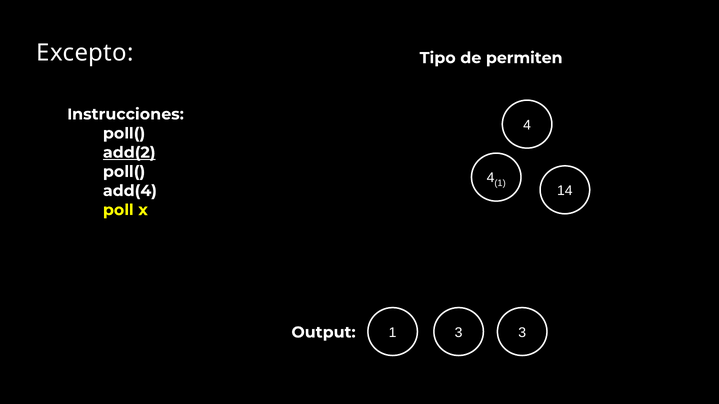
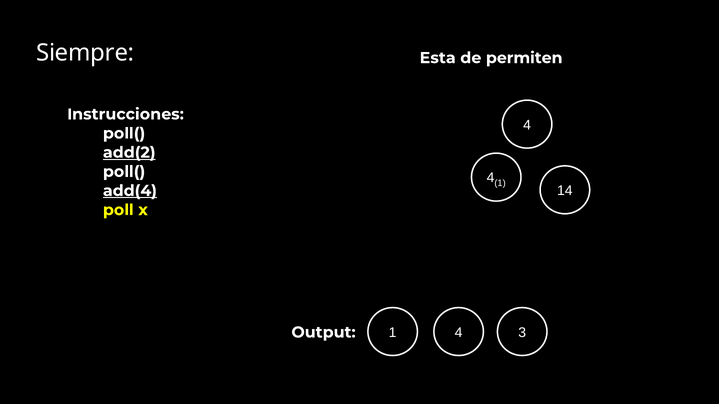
Excepto: Excepto -> Siempre
Tipo: Tipo -> Esta
add(4 underline: none -> present
1 3: 3 -> 4
